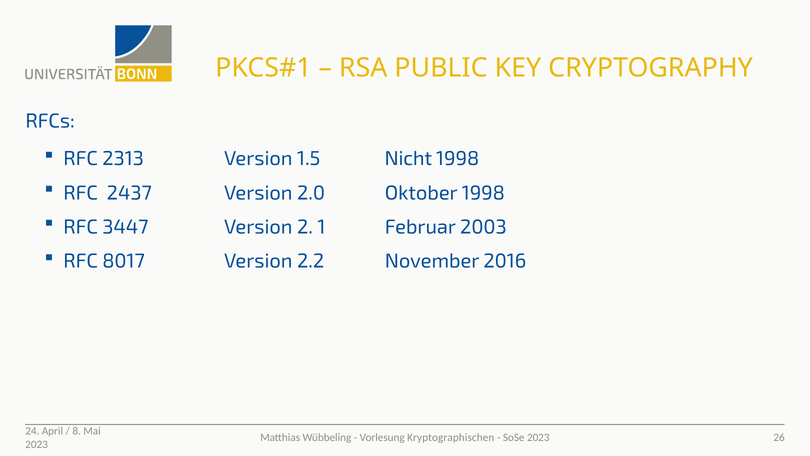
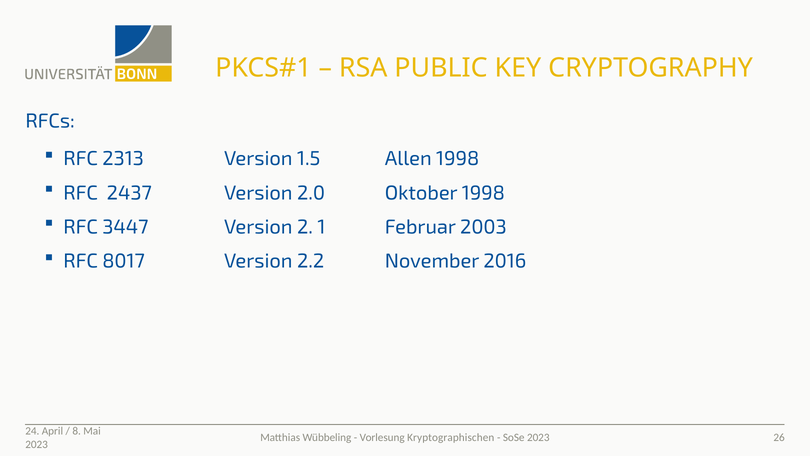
Nicht: Nicht -> Allen
